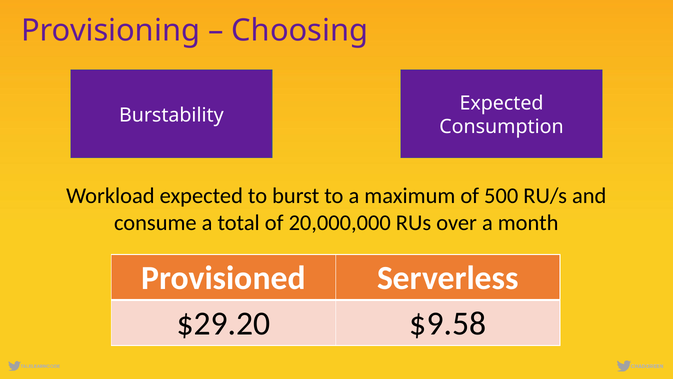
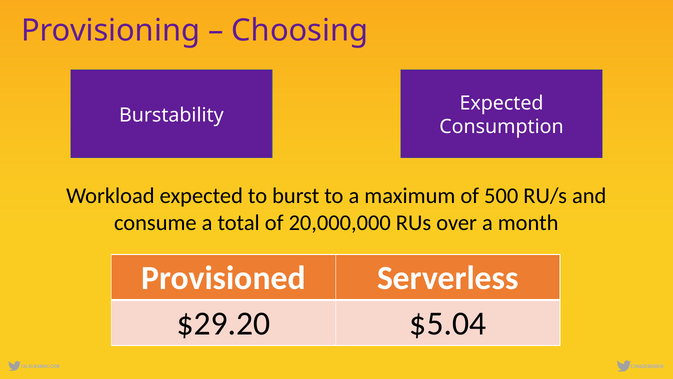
$9.58: $9.58 -> $5.04
